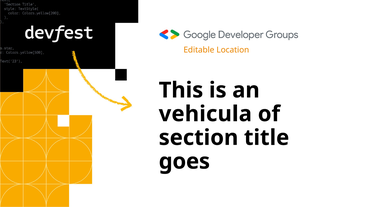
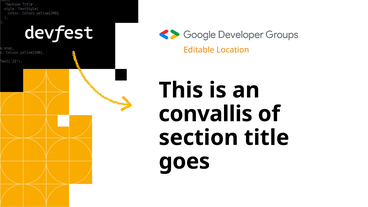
vehicula: vehicula -> convallis
